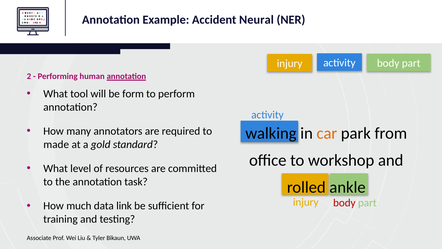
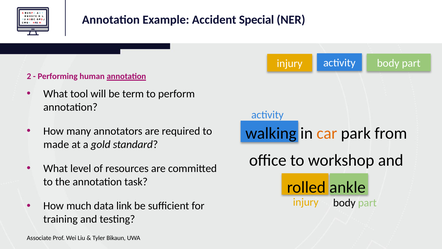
Neural: Neural -> Special
form: form -> term
body at (344, 202) colour: red -> black
